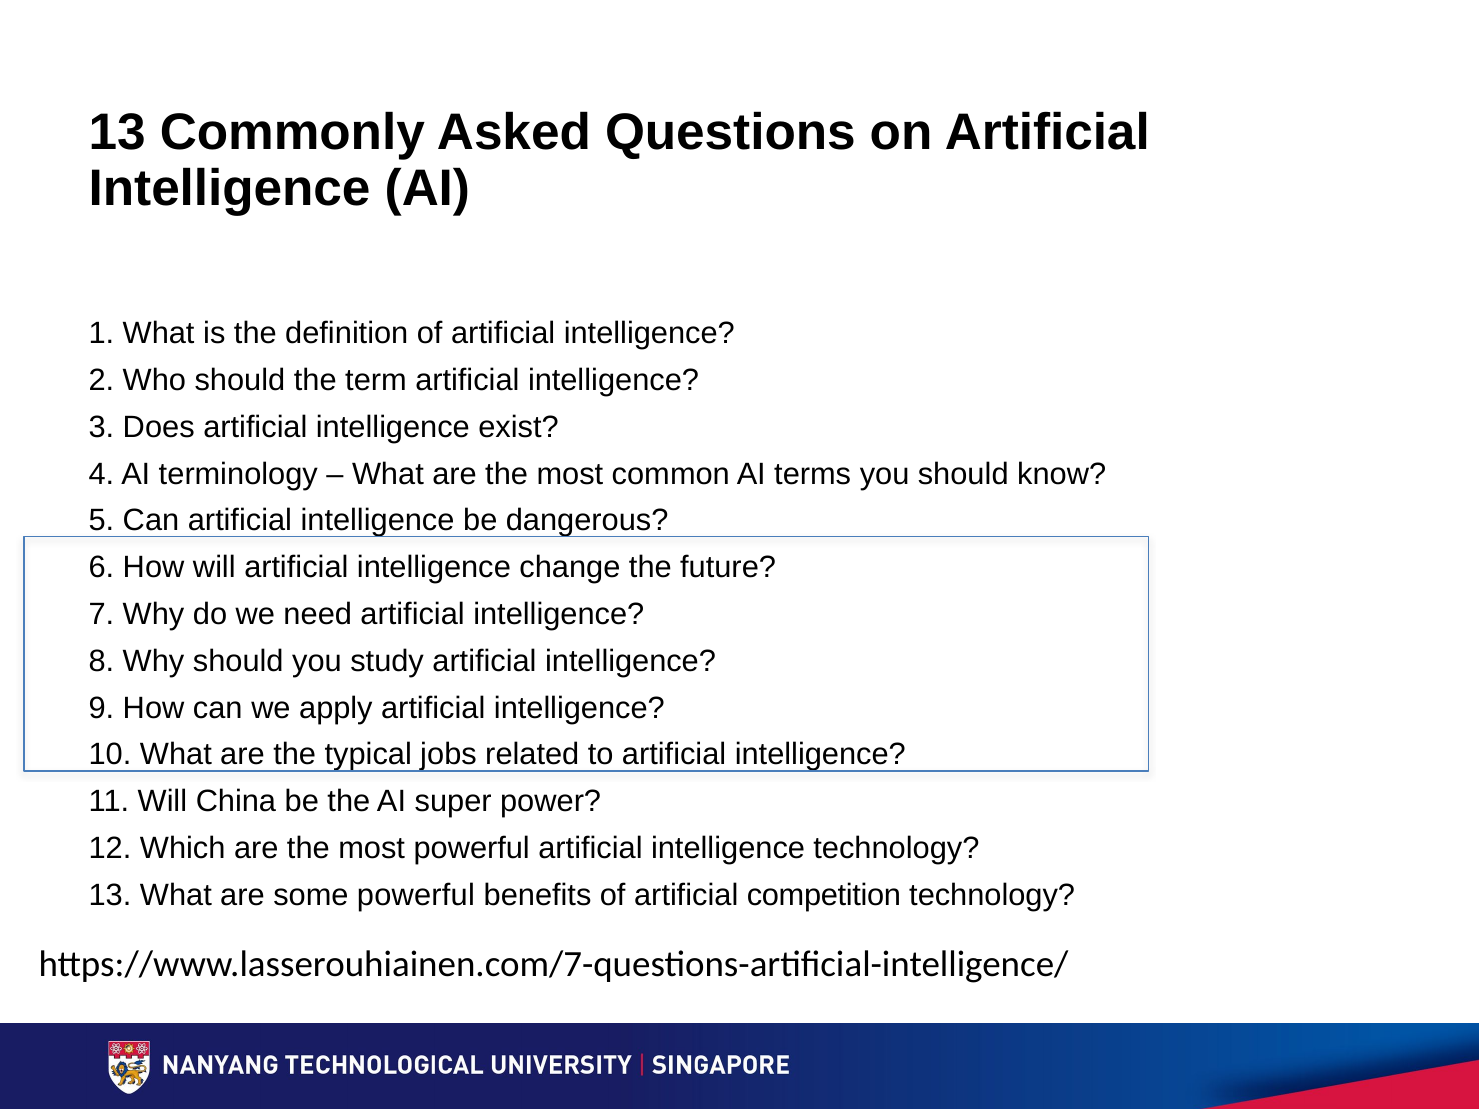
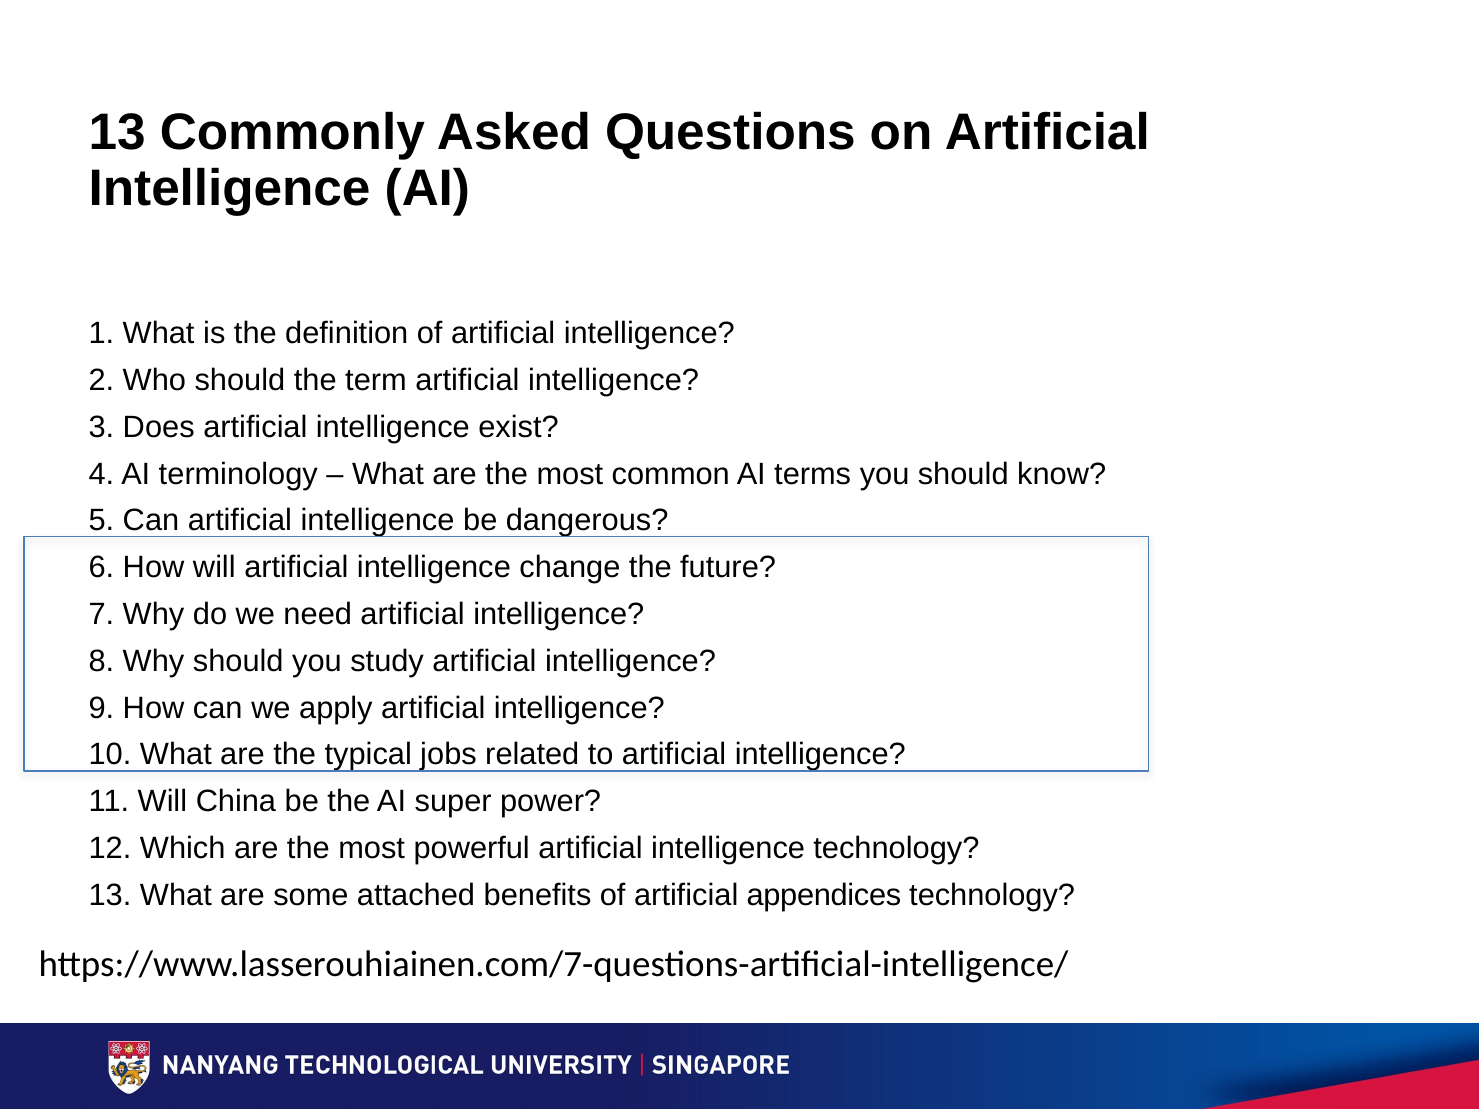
some powerful: powerful -> attached
competition: competition -> appendices
